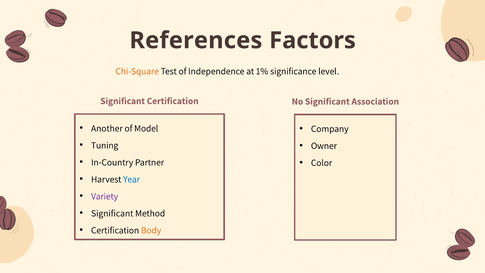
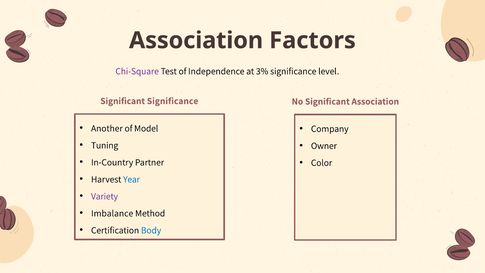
References at (196, 40): References -> Association
Chi-Square colour: orange -> purple
1%: 1% -> 3%
Significant Certification: Certification -> Significance
Significant at (112, 213): Significant -> Imbalance
Body colour: orange -> blue
